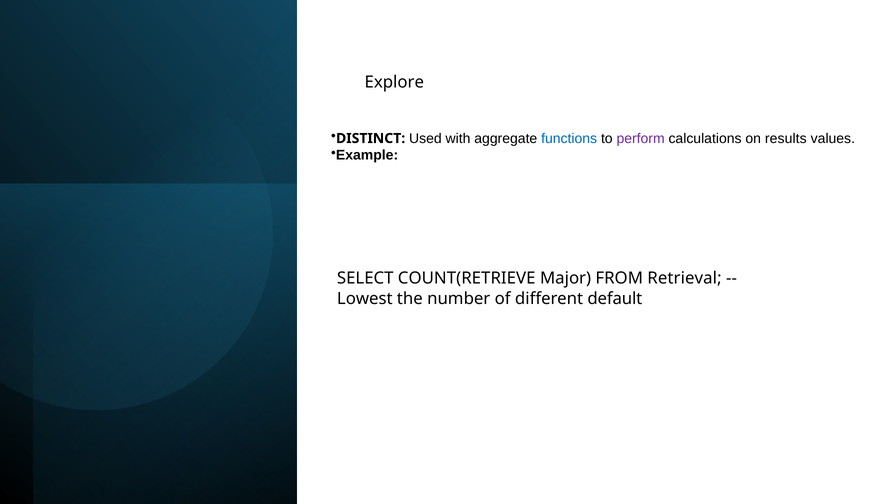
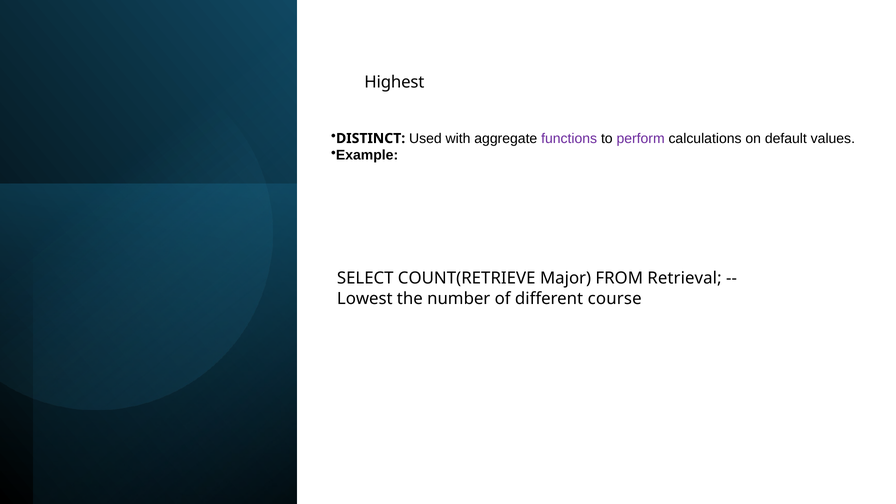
Explore: Explore -> Highest
functions colour: blue -> purple
results: results -> default
default: default -> course
